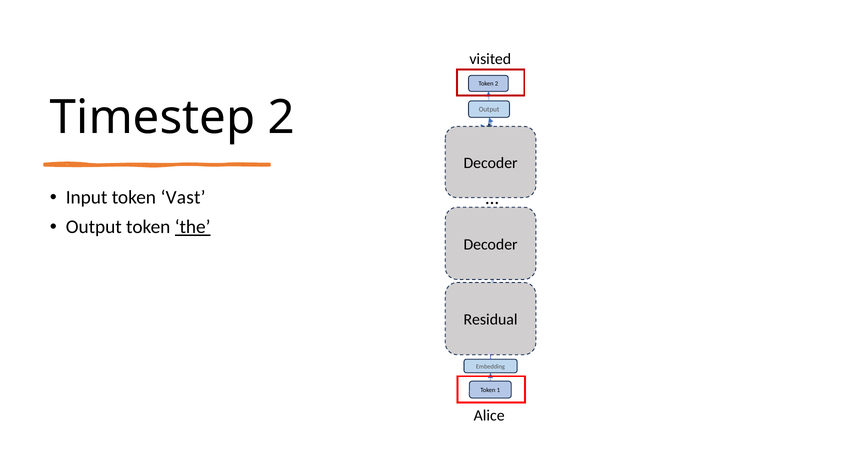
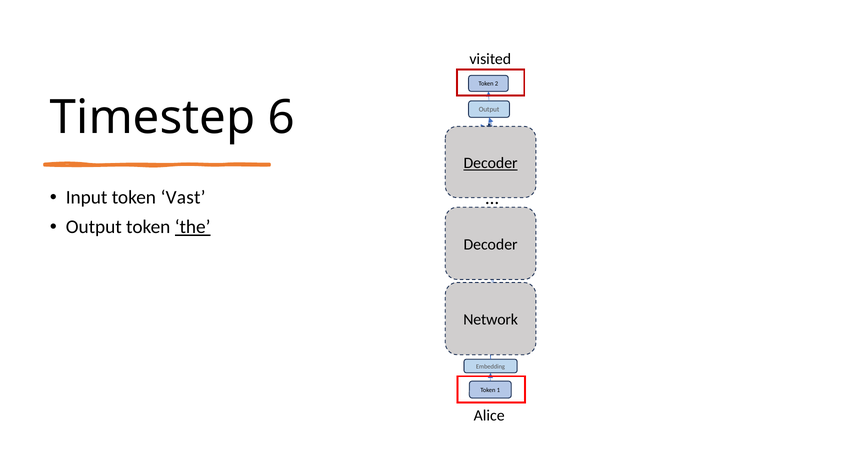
Timestep 2: 2 -> 6
Decoder at (491, 163) underline: none -> present
Residual: Residual -> Network
